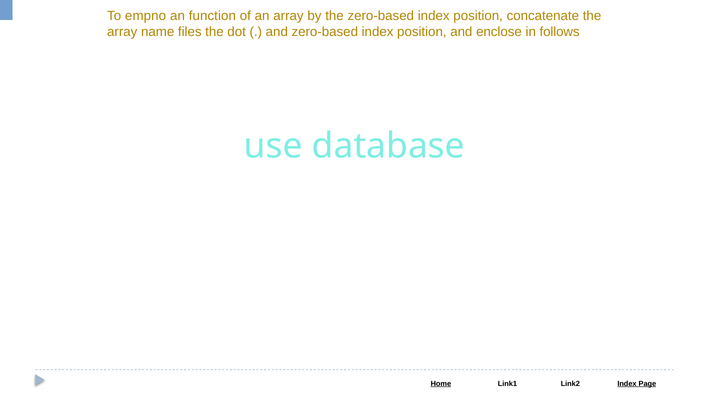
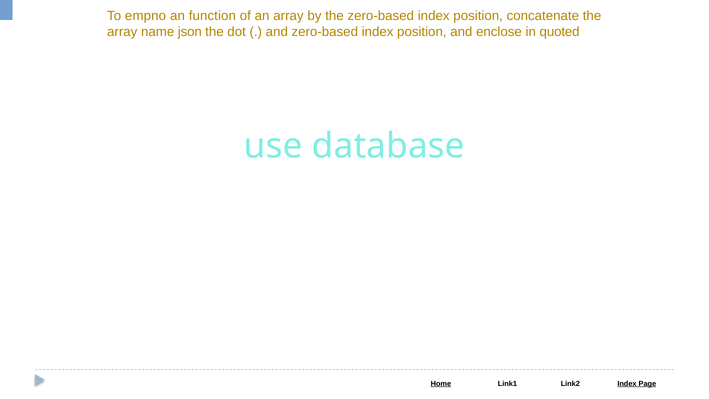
files: files -> json
follows: follows -> quoted
